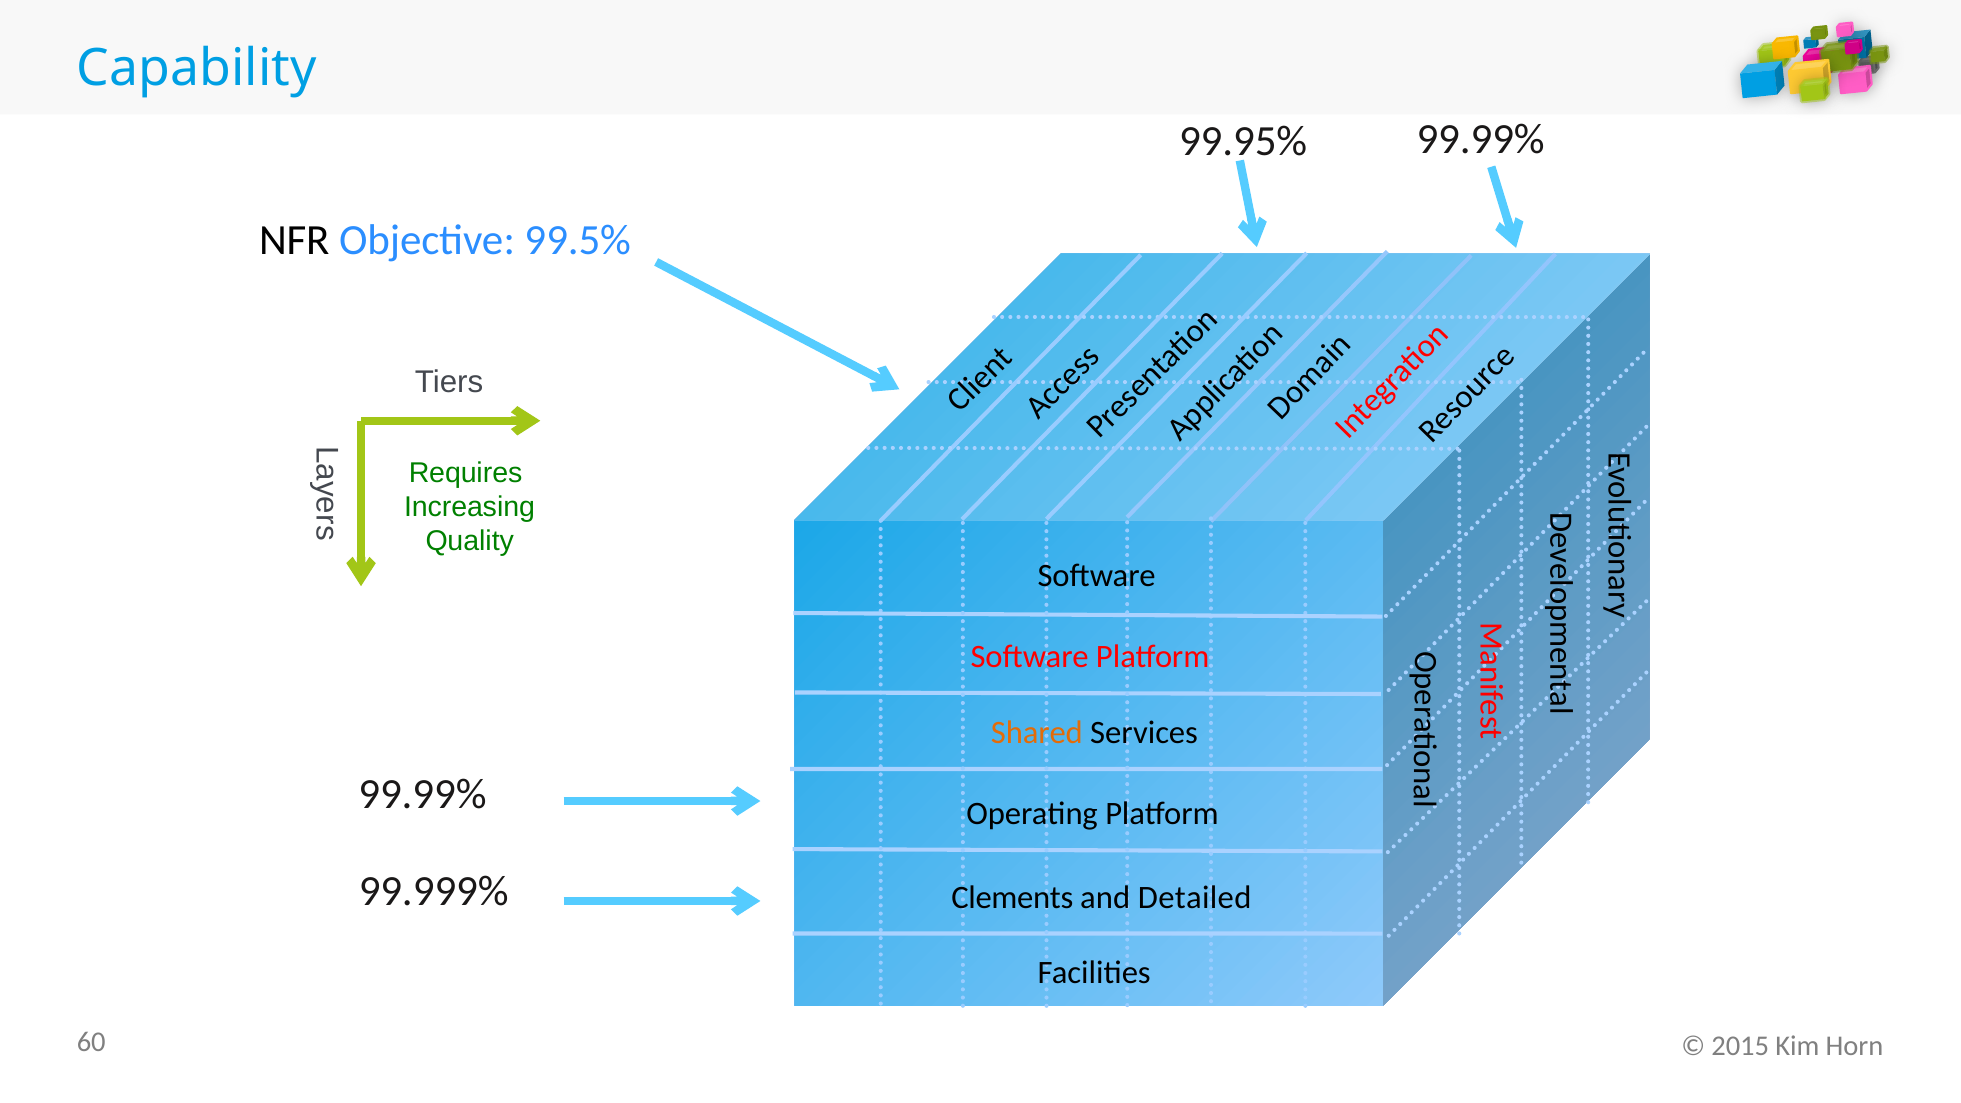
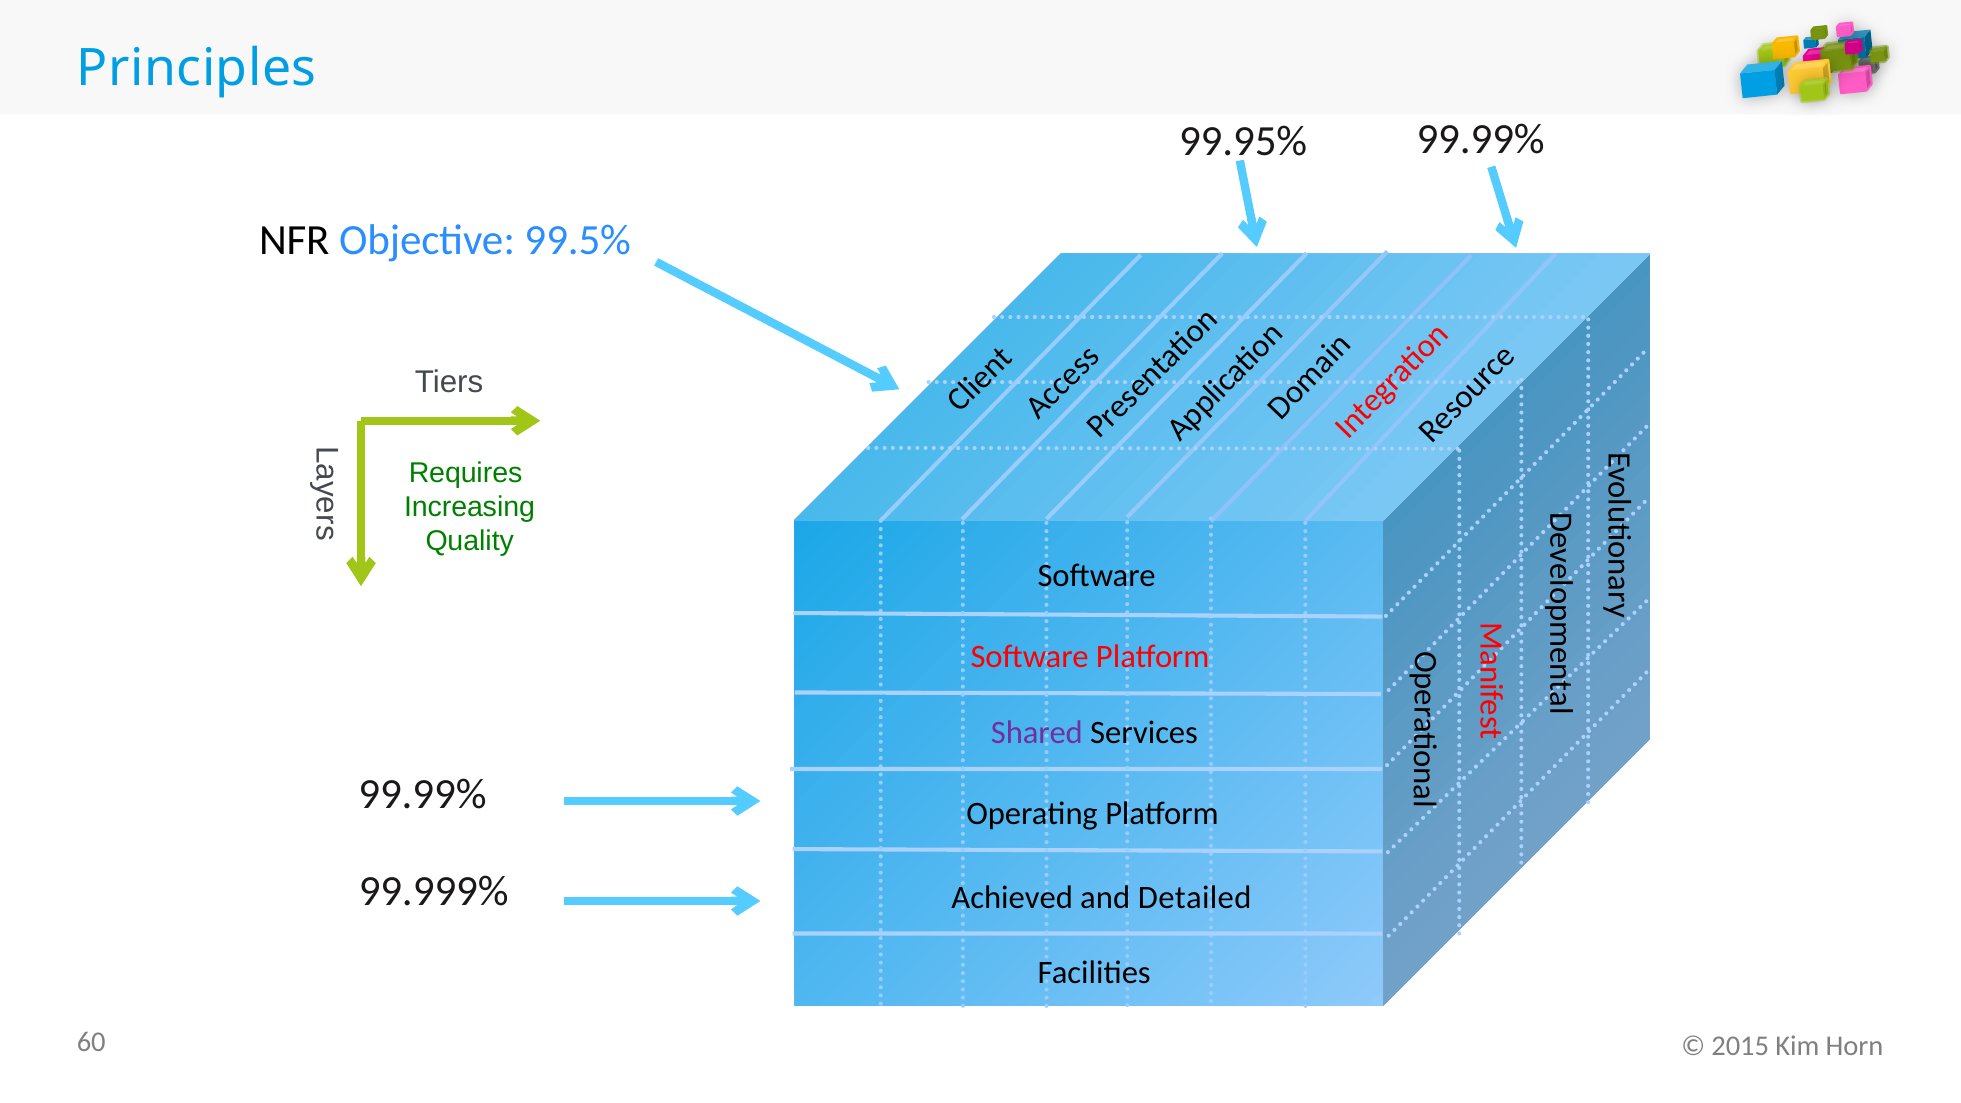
Capability: Capability -> Principles
Shared colour: orange -> purple
Clements: Clements -> Achieved
